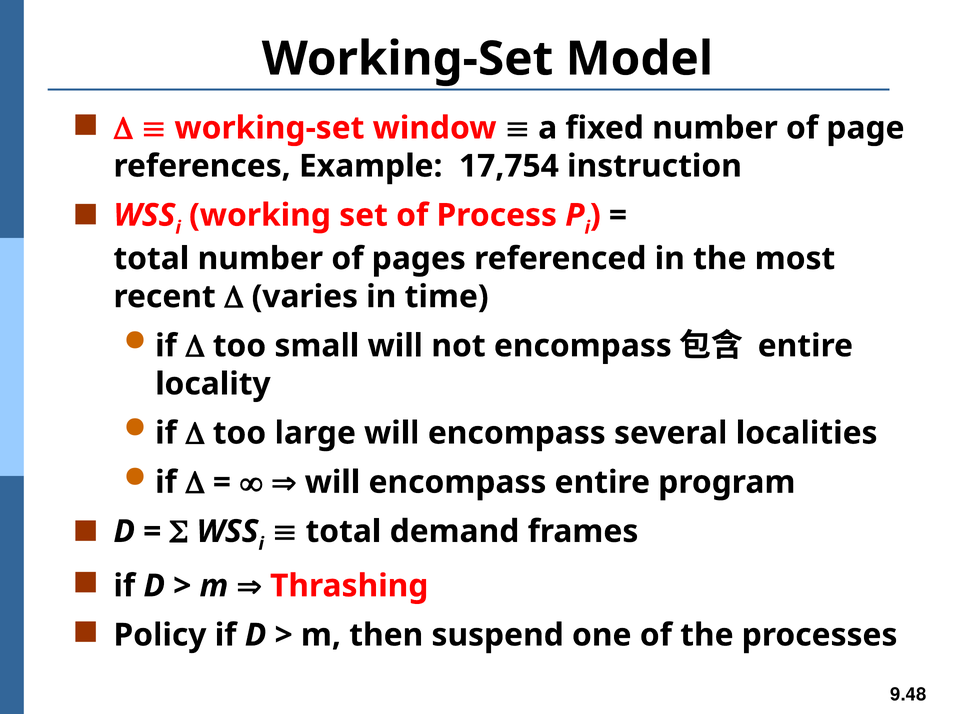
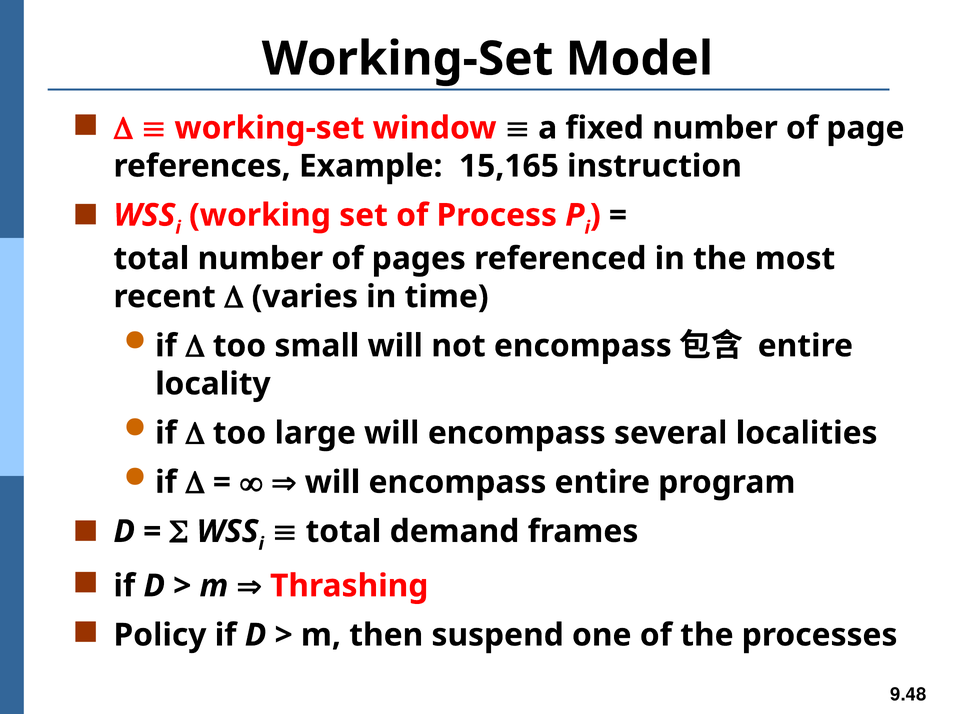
17,754: 17,754 -> 15,165
